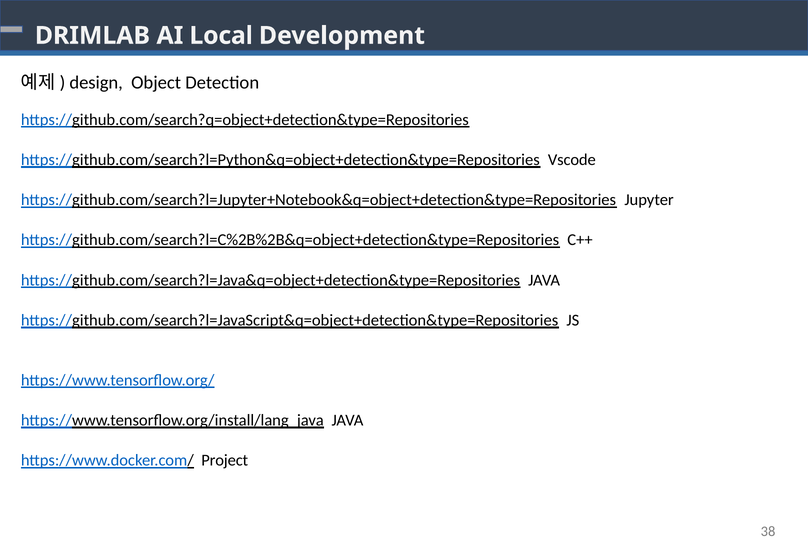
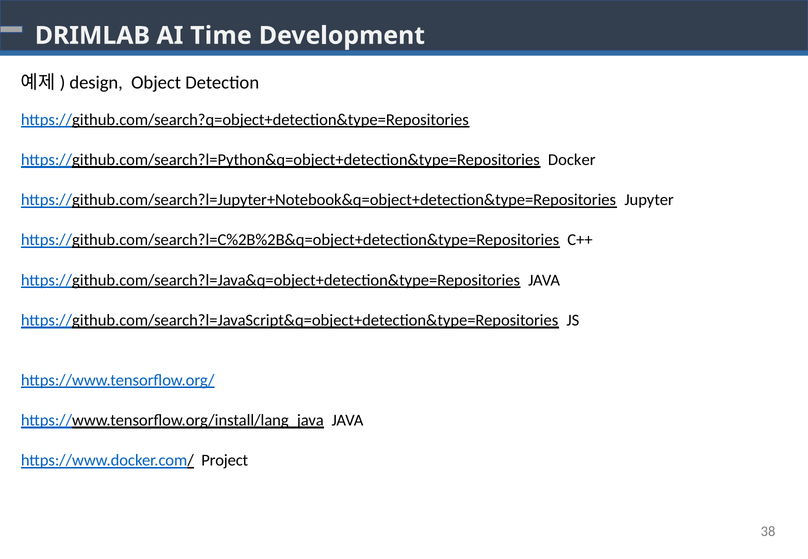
Local: Local -> Time
Vscode: Vscode -> Docker
